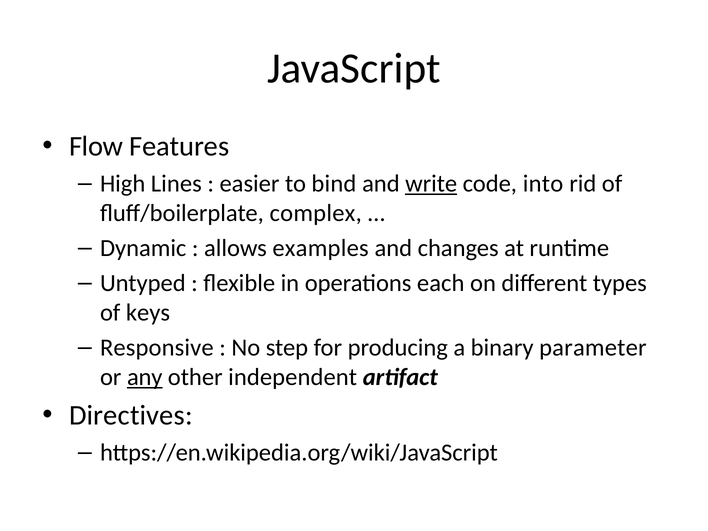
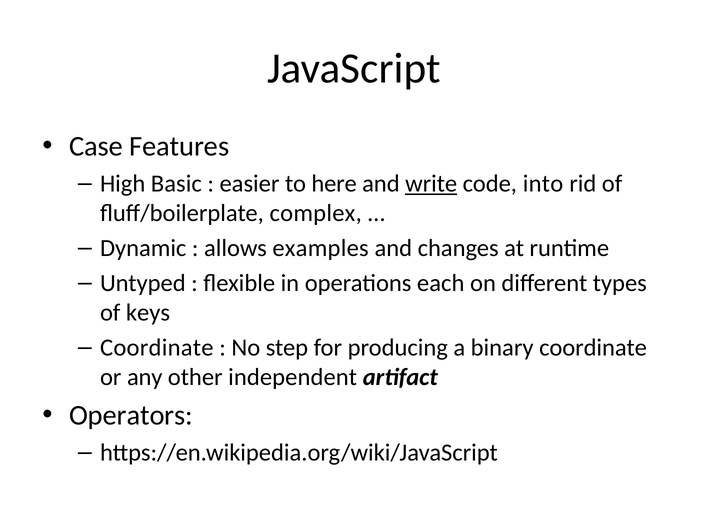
Flow: Flow -> Case
Lines: Lines -> Basic
bind: bind -> here
Responsive at (157, 348): Responsive -> Coordinate
binary parameter: parameter -> coordinate
any underline: present -> none
Directives: Directives -> Operators
